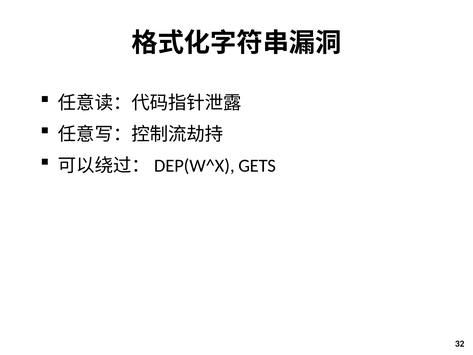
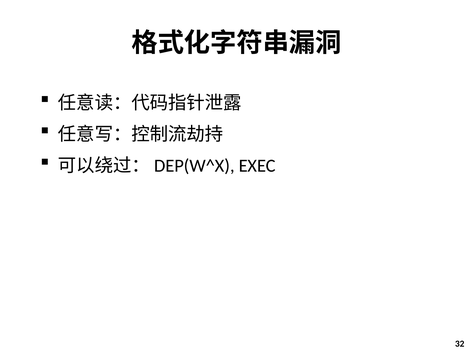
GETS: GETS -> EXEC
